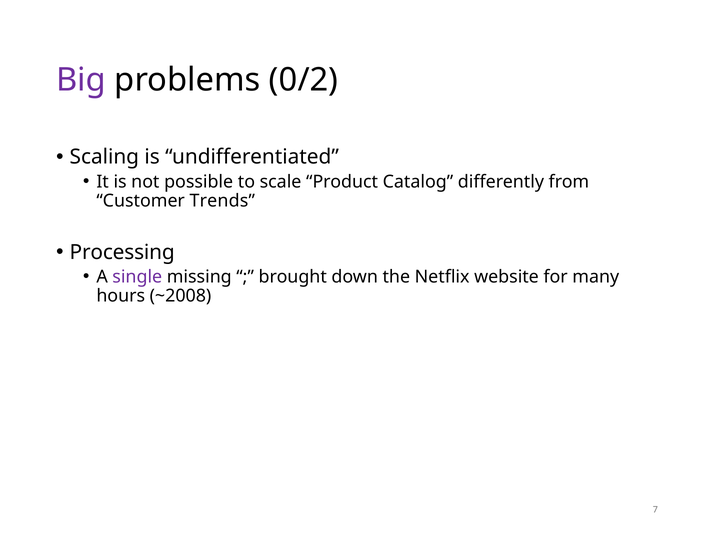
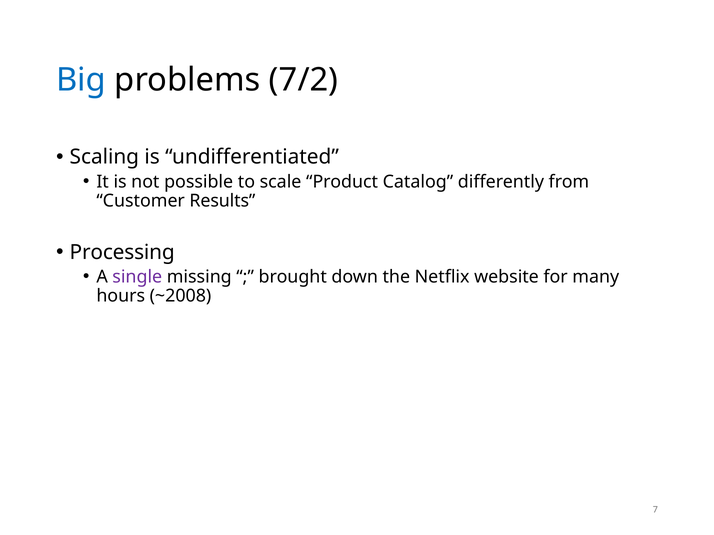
Big colour: purple -> blue
0/2: 0/2 -> 7/2
Trends: Trends -> Results
